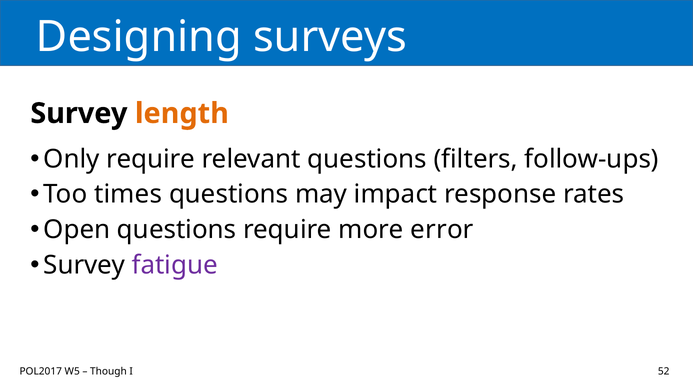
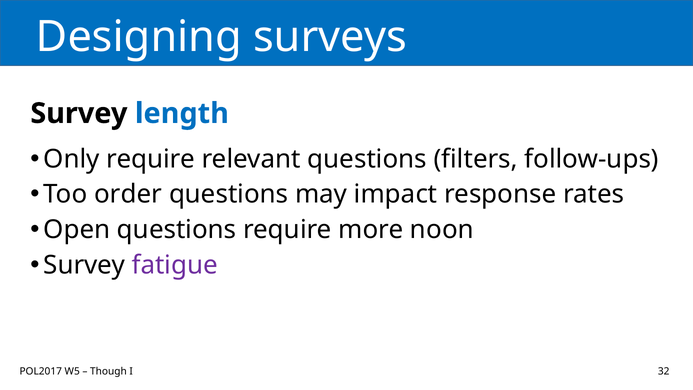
length colour: orange -> blue
times: times -> order
error: error -> noon
52: 52 -> 32
